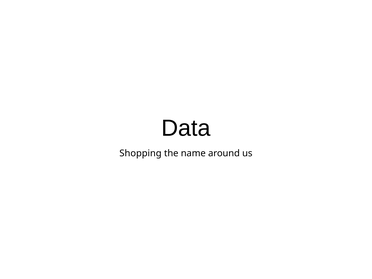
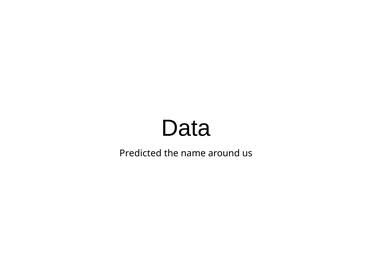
Shopping: Shopping -> Predicted
